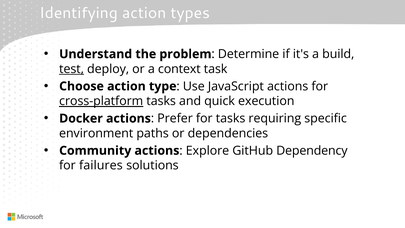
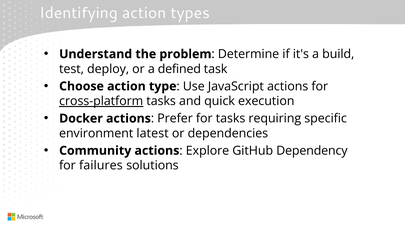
test underline: present -> none
context: context -> defined
paths: paths -> latest
